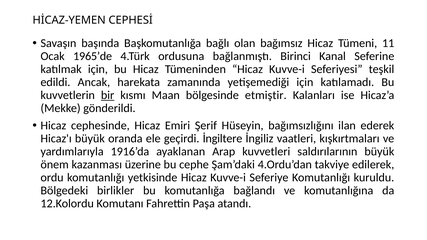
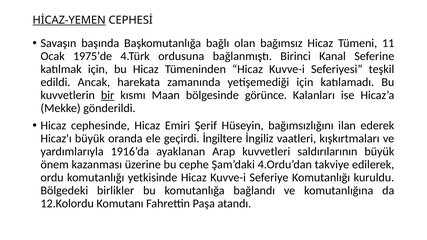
HİCAZ-YEMEN underline: none -> present
1965’de: 1965’de -> 1975’de
etmiştir: etmiştir -> görünce
